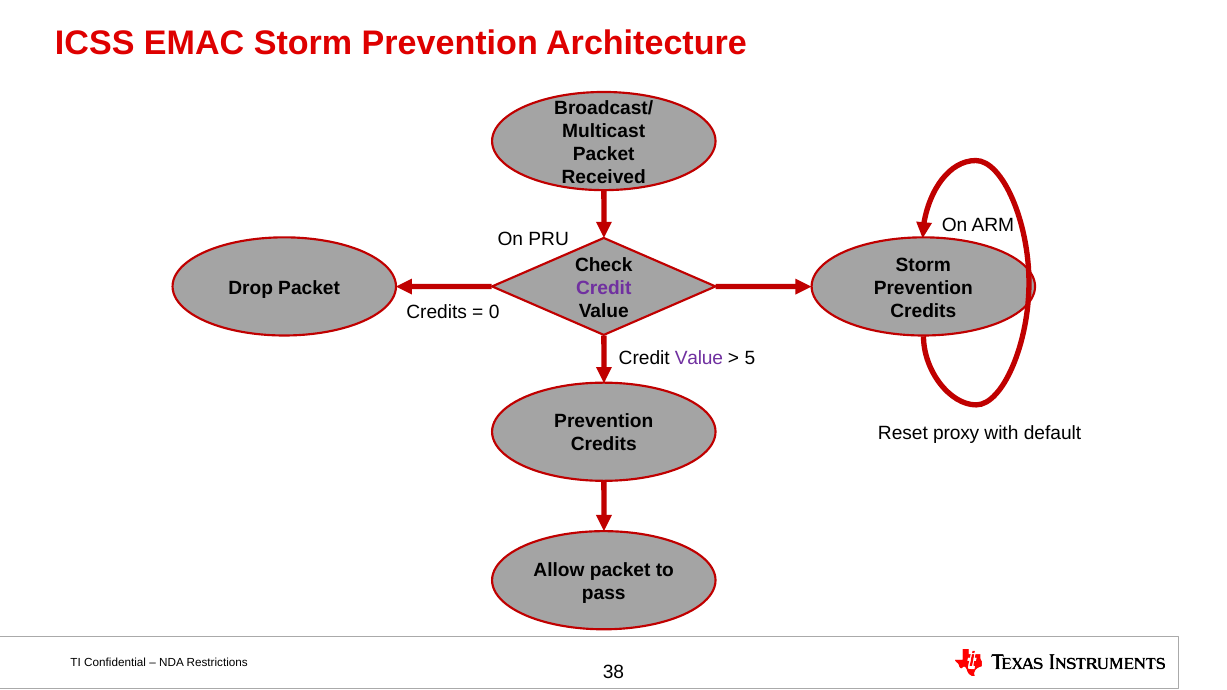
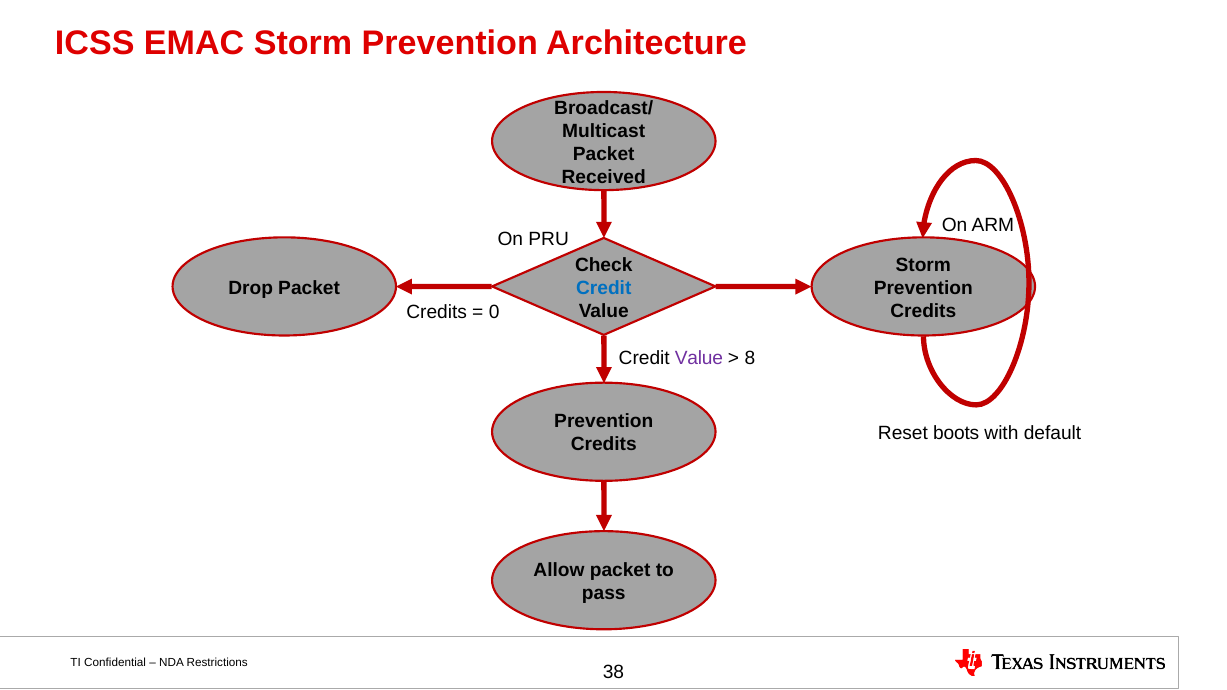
Credit at (604, 288) colour: purple -> blue
5: 5 -> 8
proxy: proxy -> boots
